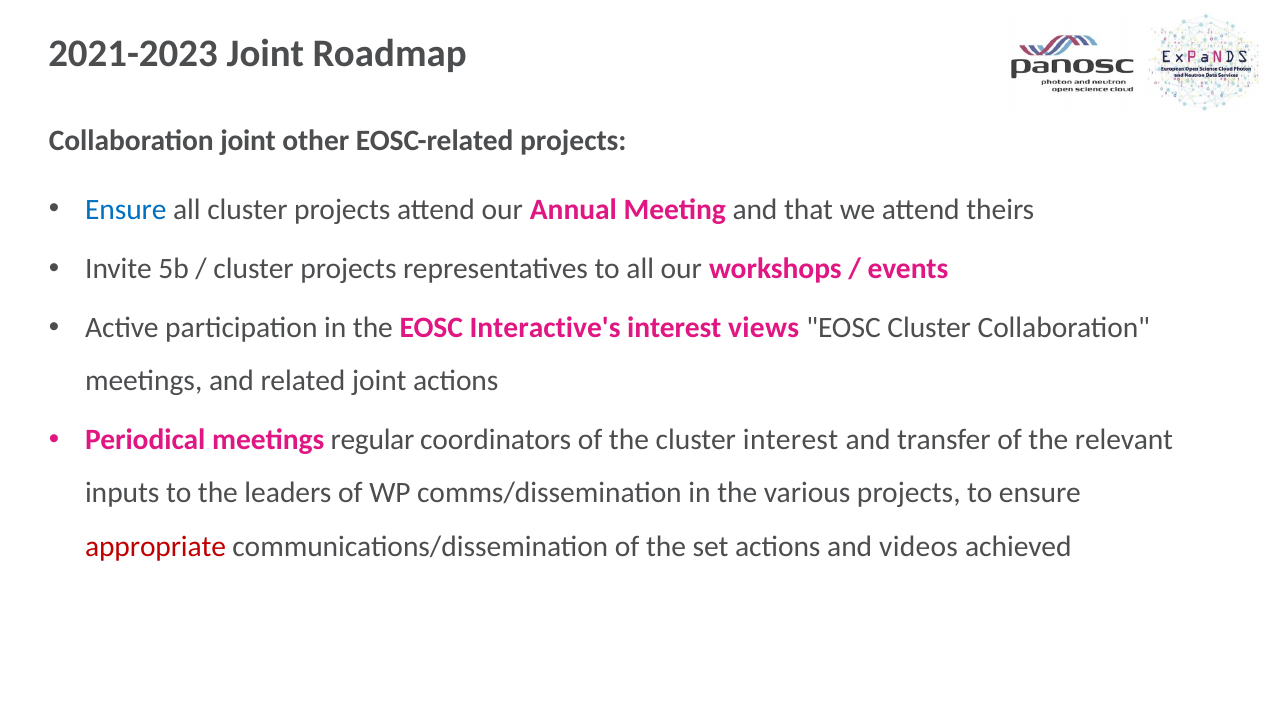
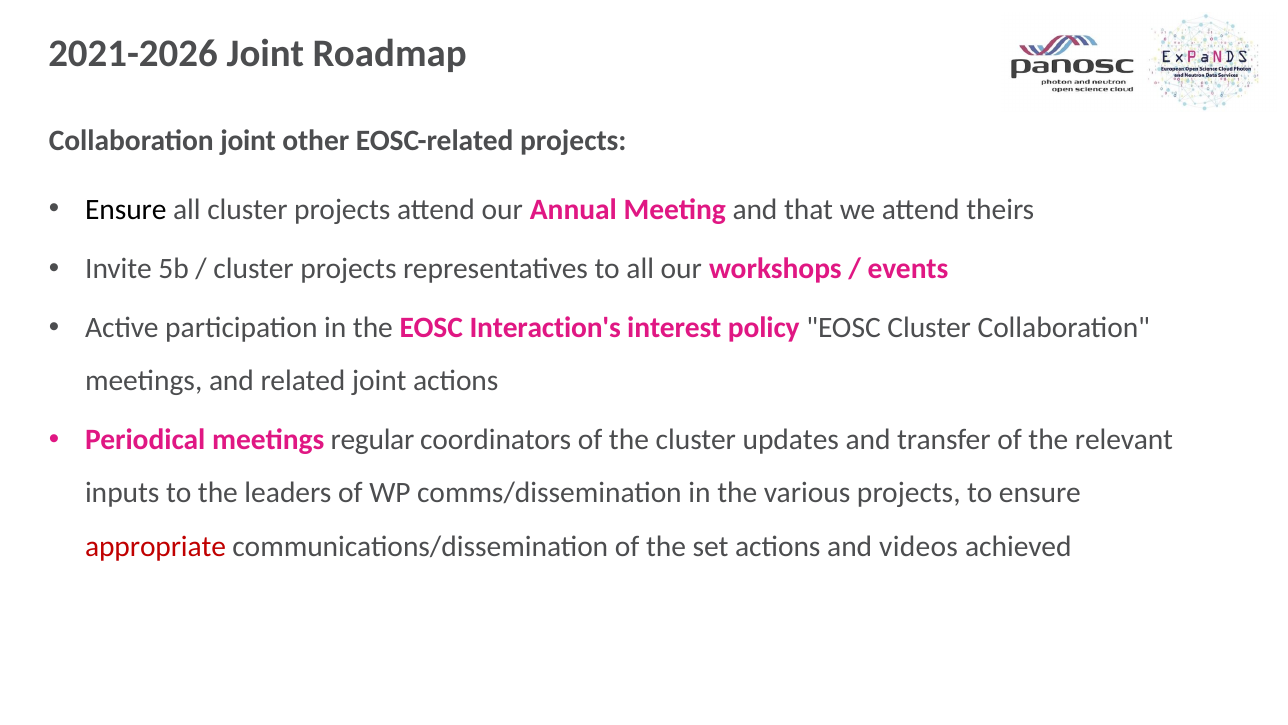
2021-2023: 2021-2023 -> 2021-2026
Ensure at (126, 210) colour: blue -> black
Interactive's: Interactive's -> Interaction's
views: views -> policy
cluster interest: interest -> updates
